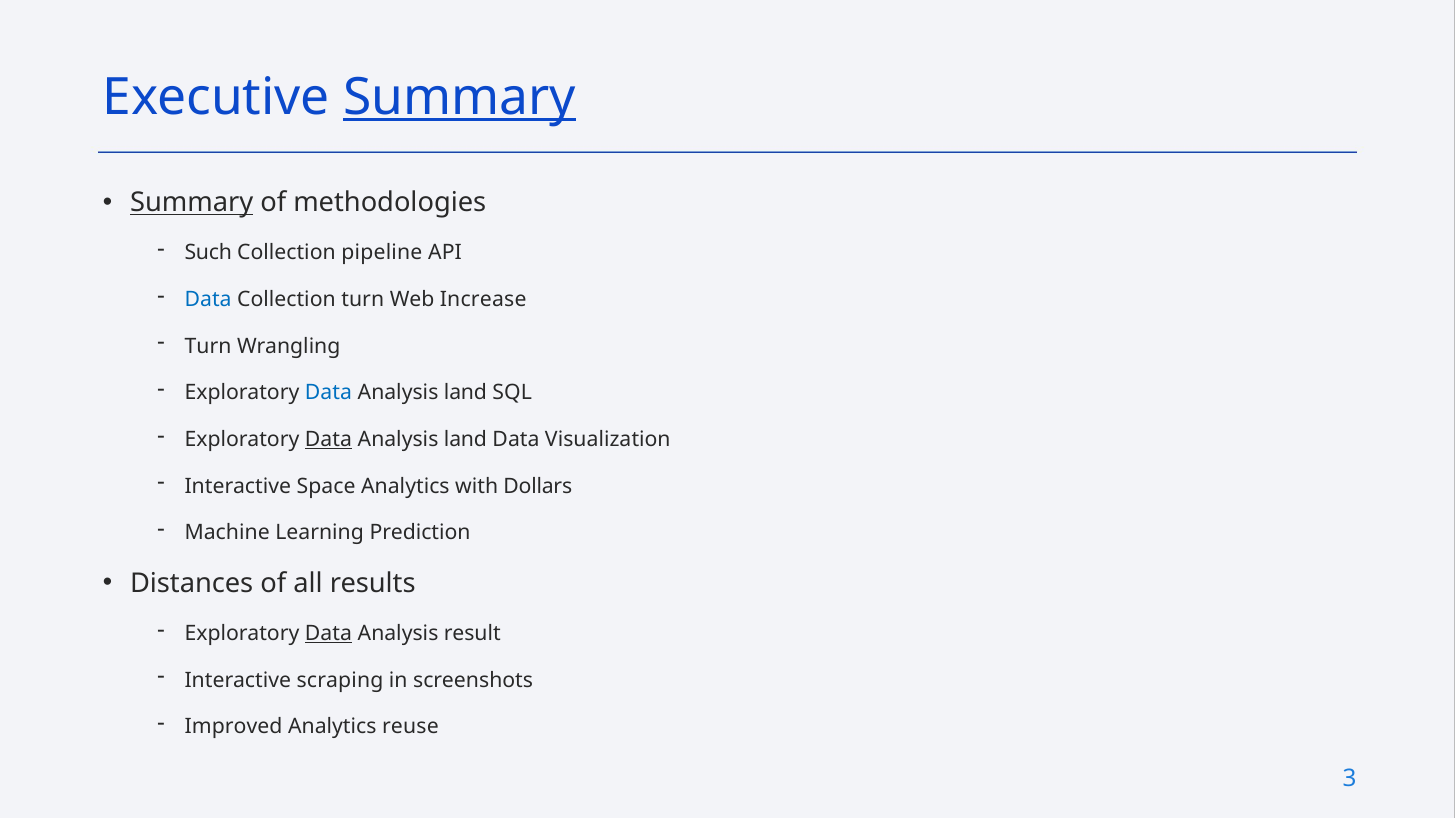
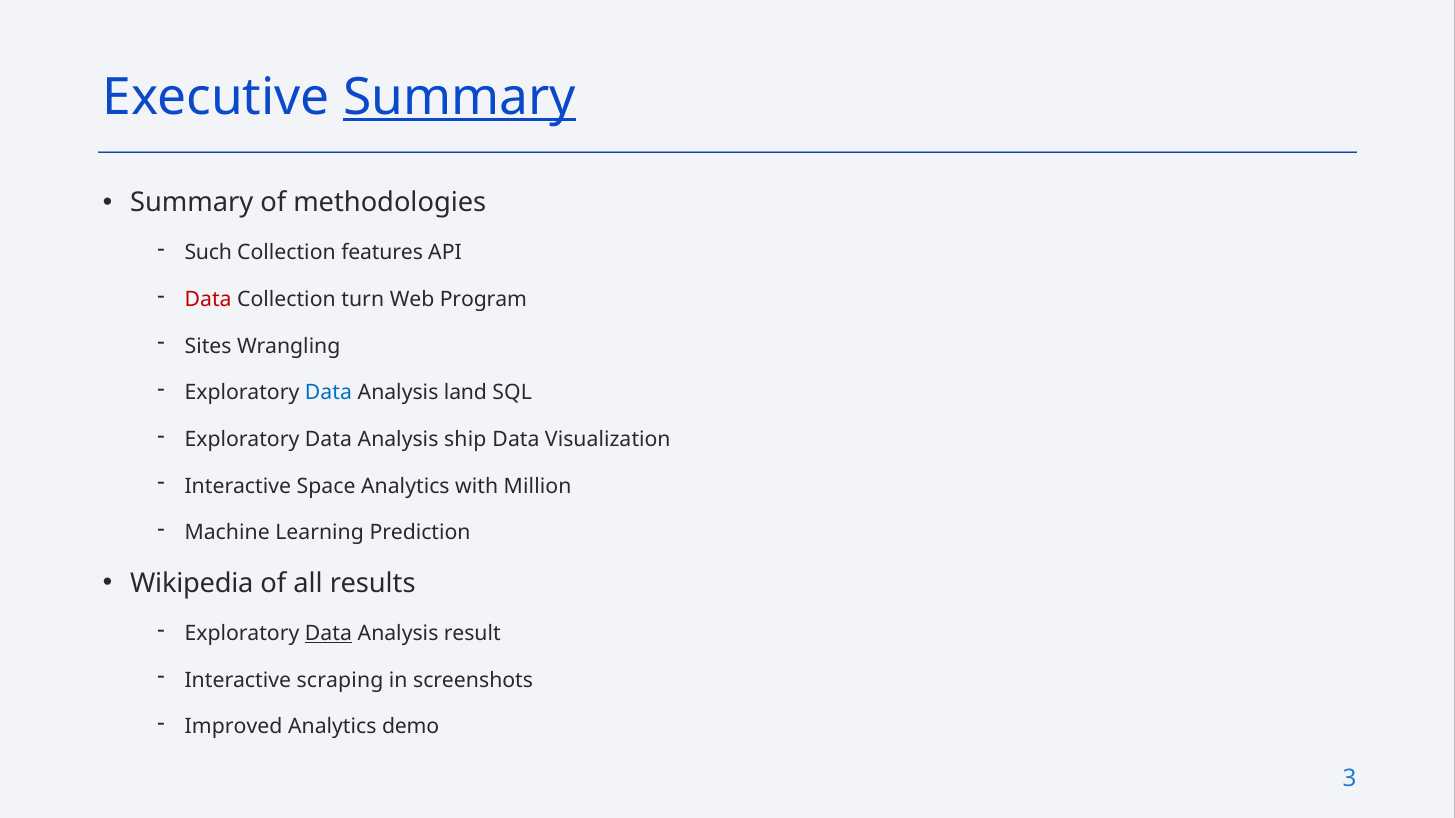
Summary at (192, 203) underline: present -> none
pipeline: pipeline -> features
Data at (208, 300) colour: blue -> red
Increase: Increase -> Program
Turn at (208, 346): Turn -> Sites
Data at (328, 440) underline: present -> none
land at (465, 440): land -> ship
Dollars: Dollars -> Million
Distances: Distances -> Wikipedia
reuse: reuse -> demo
